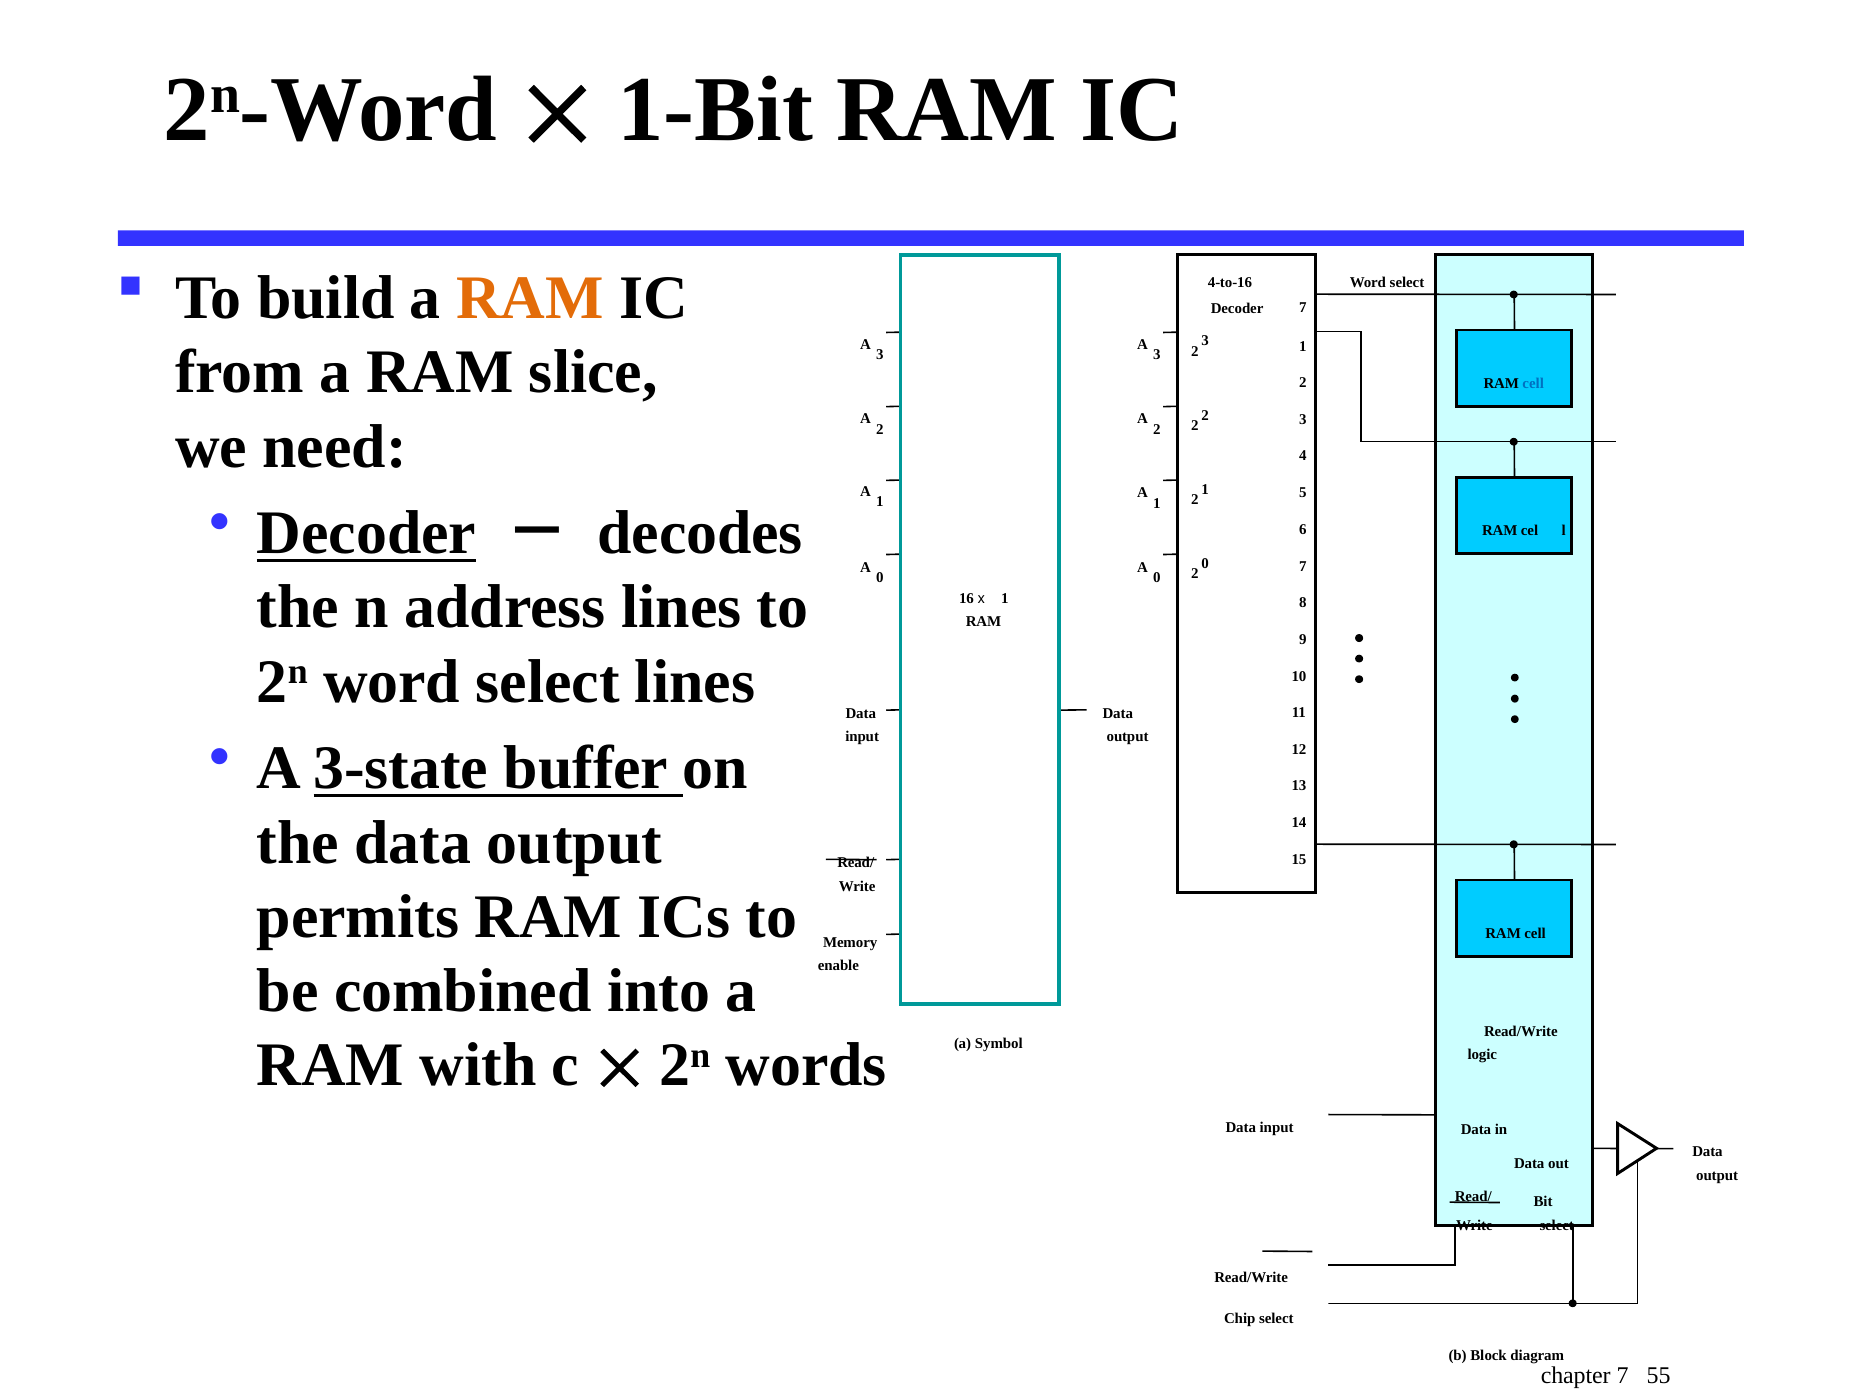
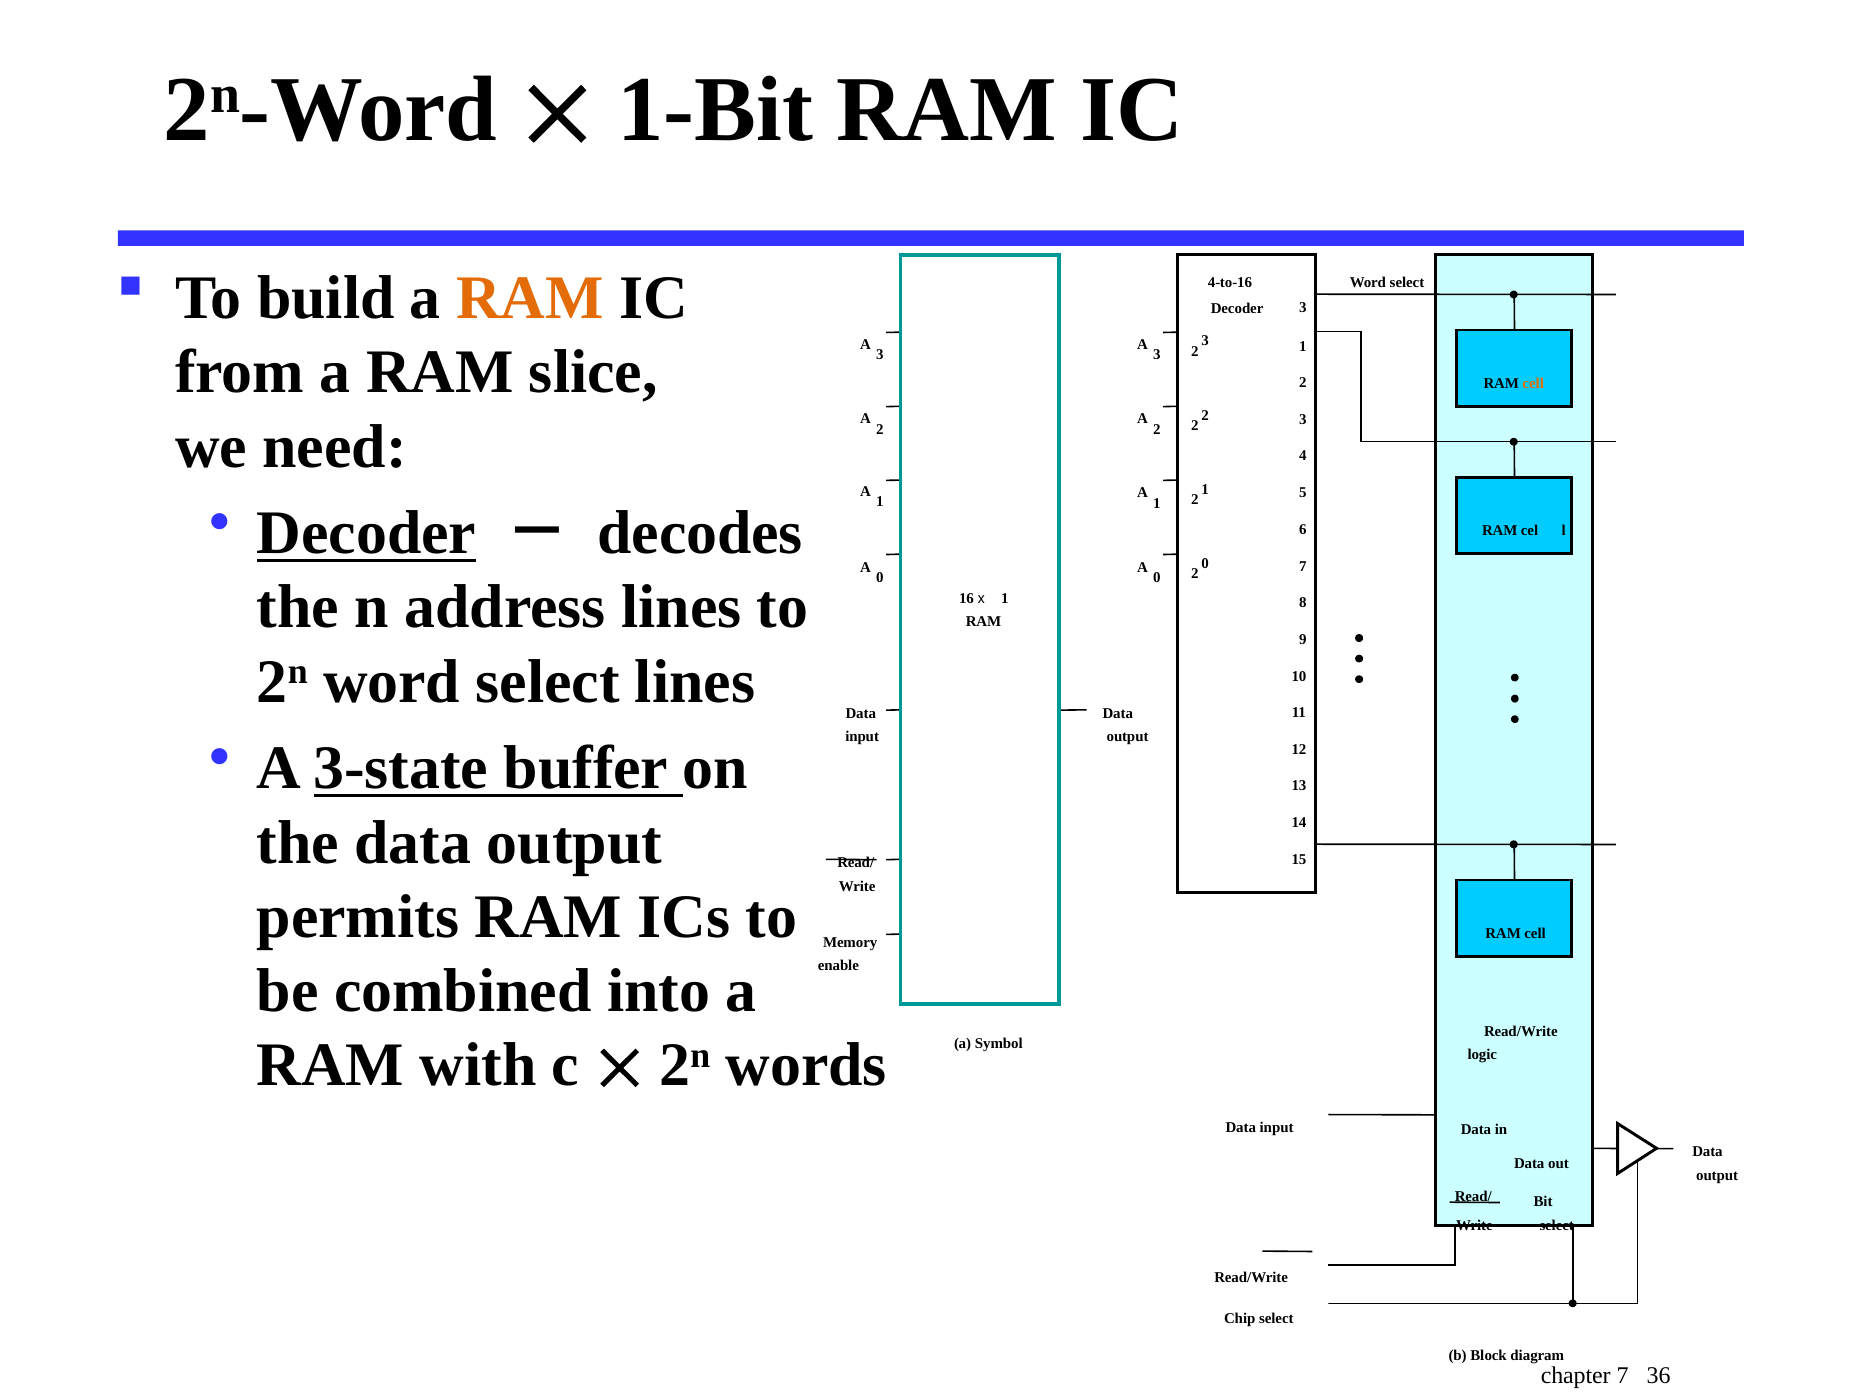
Decoder 7: 7 -> 3
cell at (1533, 383) colour: blue -> orange
55: 55 -> 36
